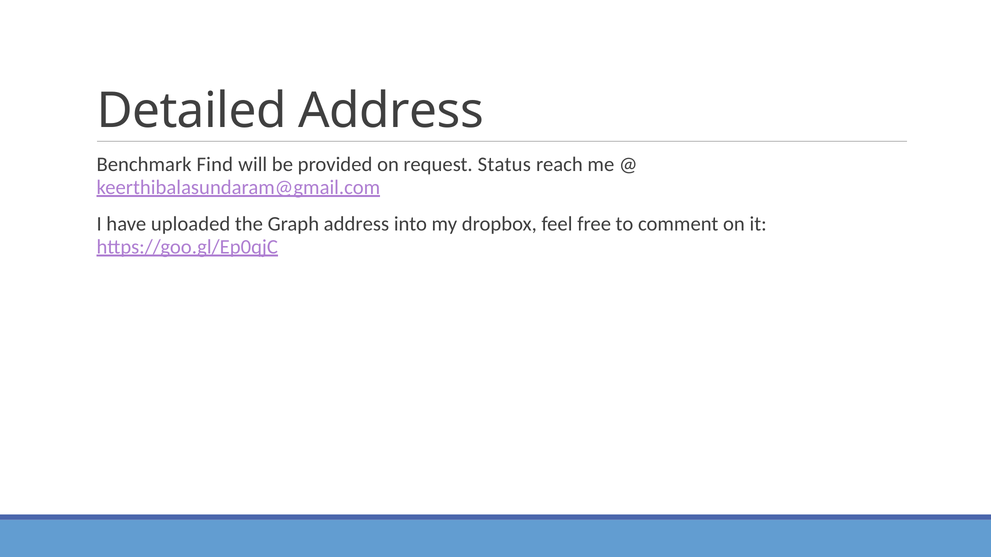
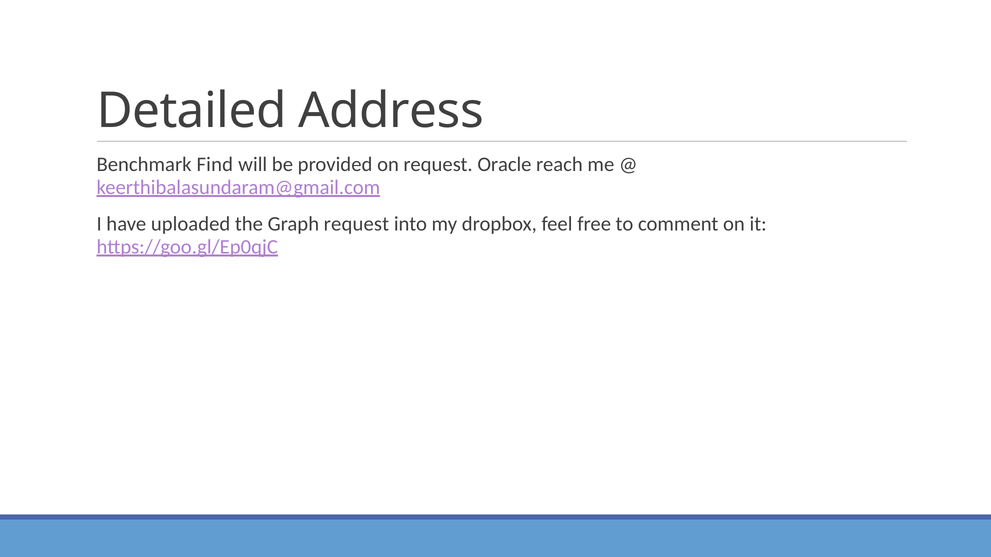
Status: Status -> Oracle
Graph address: address -> request
